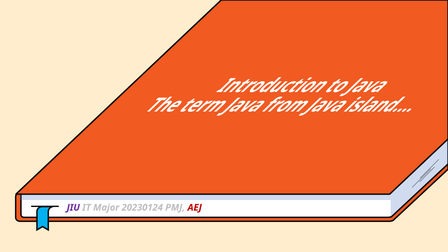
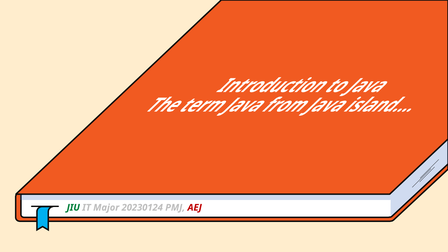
JIU colour: purple -> green
